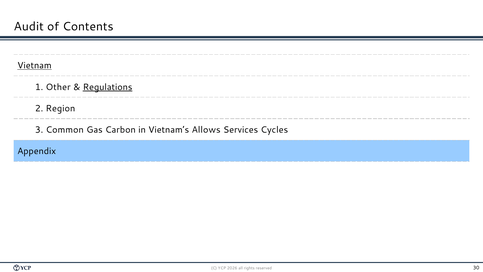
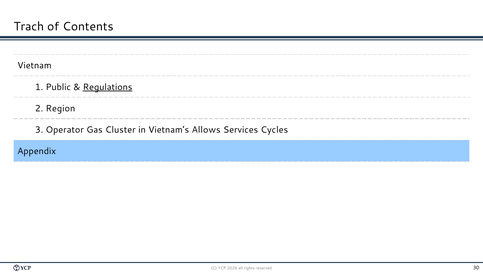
Audit: Audit -> Trach
Vietnam underline: present -> none
Other: Other -> Public
Common: Common -> Operator
Carbon: Carbon -> Cluster
